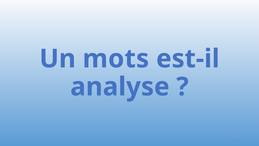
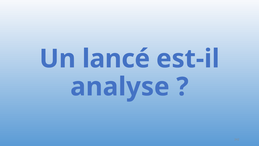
mots: mots -> lancé
